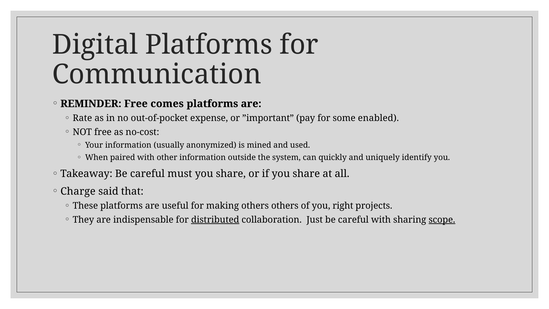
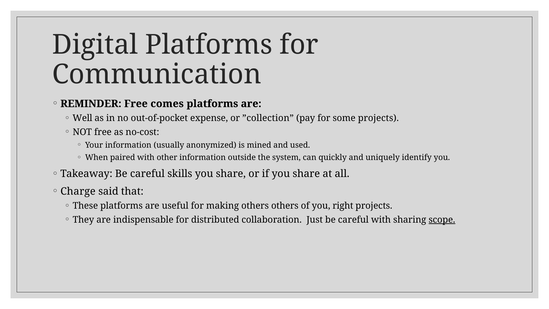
Rate: Rate -> Well
”important: ”important -> ”collection
some enabled: enabled -> projects
must: must -> skills
distributed underline: present -> none
